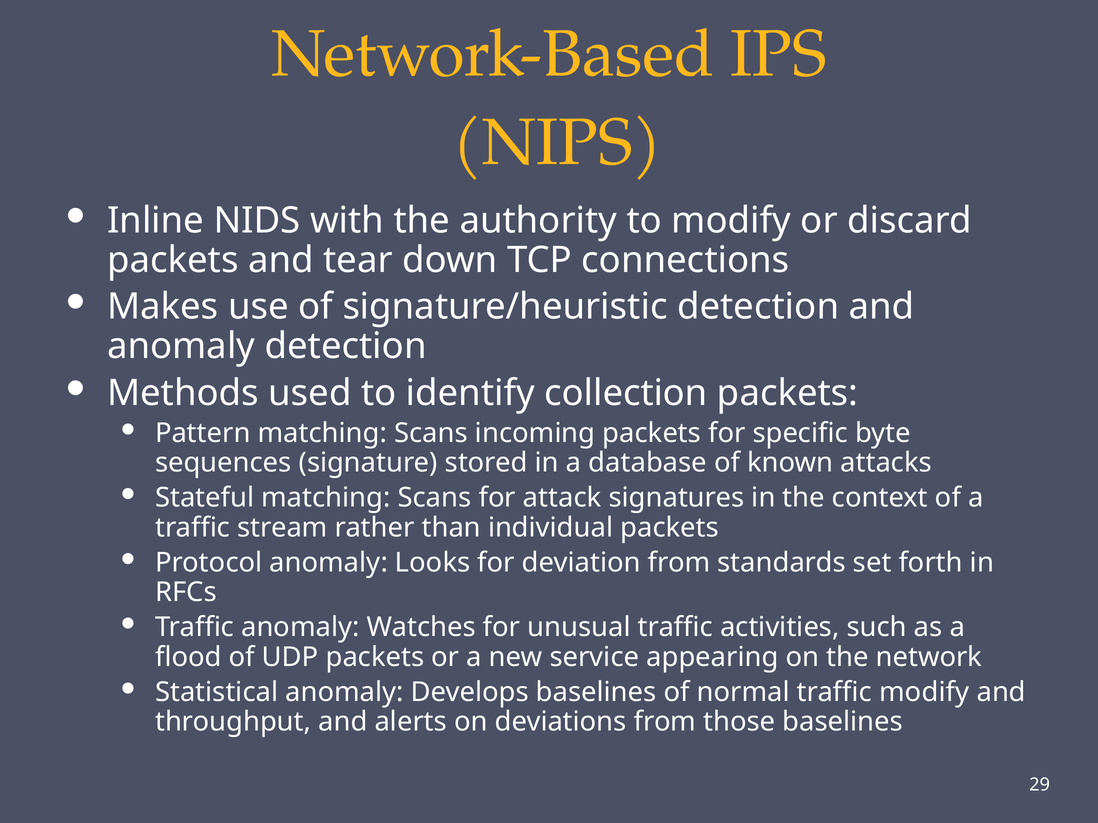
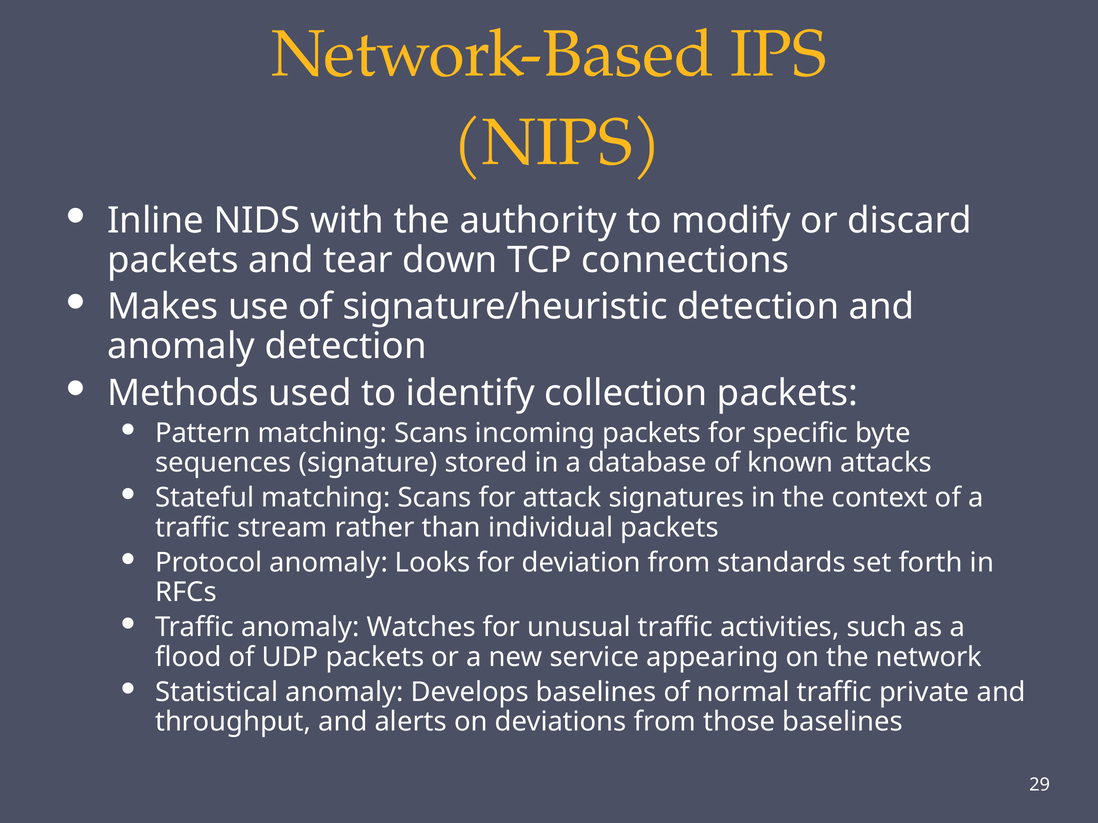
traffic modify: modify -> private
